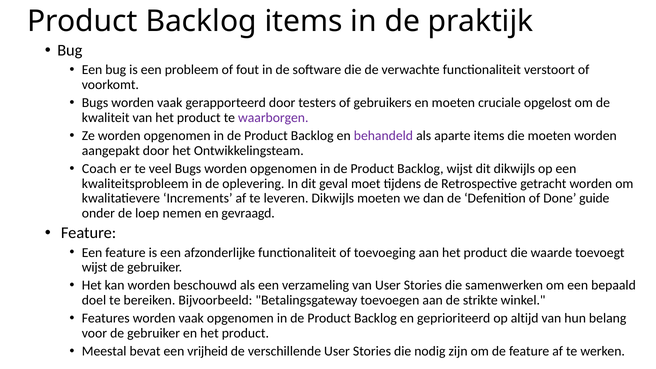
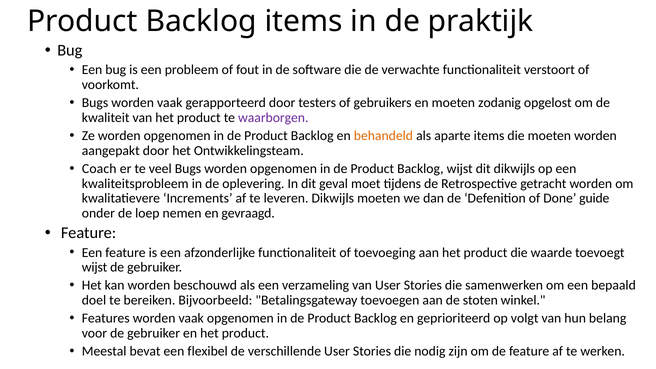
cruciale: cruciale -> zodanig
behandeld colour: purple -> orange
strikte: strikte -> stoten
altijd: altijd -> volgt
vrijheid: vrijheid -> flexibel
